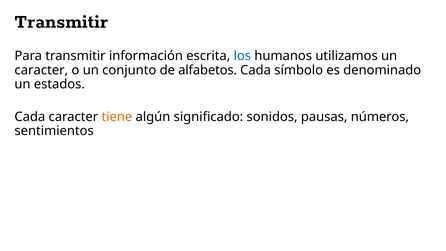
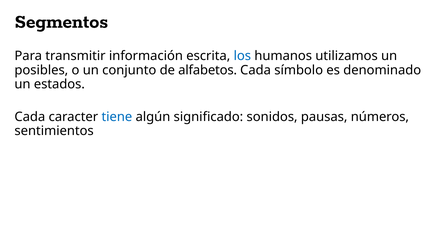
Transmitir at (61, 21): Transmitir -> Segmentos
caracter at (41, 70): caracter -> posibles
tiene colour: orange -> blue
